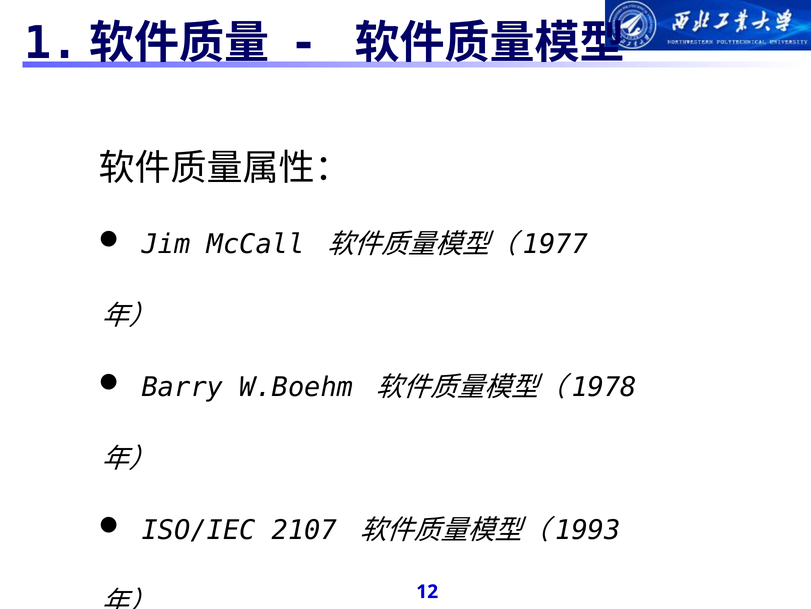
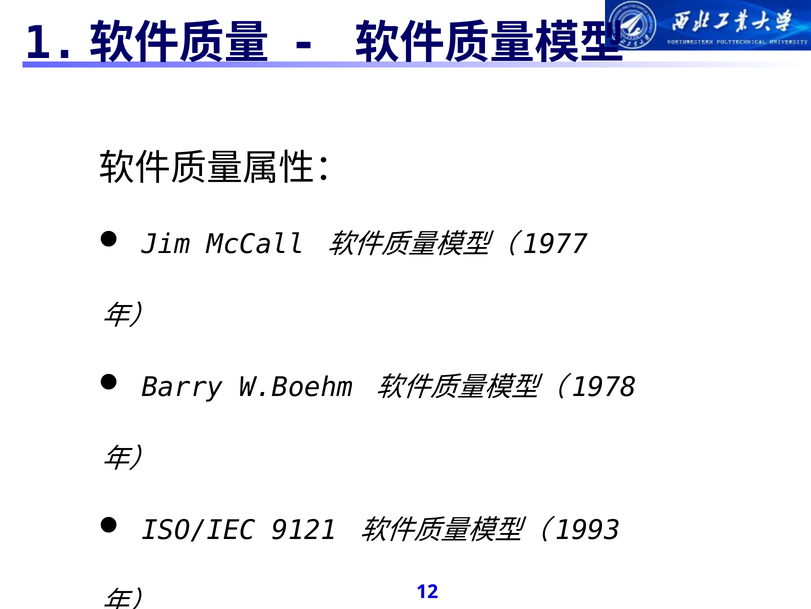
2107: 2107 -> 9121
